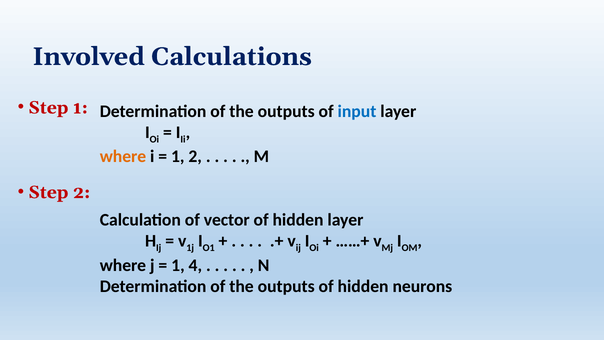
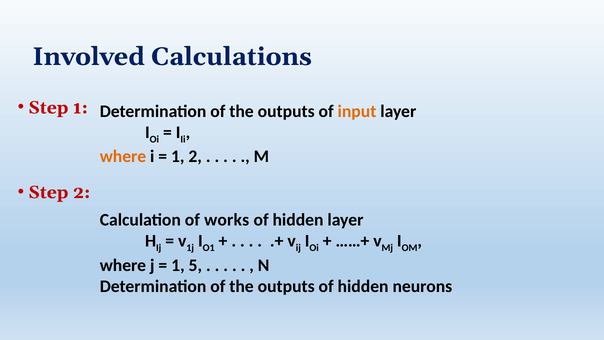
input colour: blue -> orange
vector: vector -> works
4: 4 -> 5
